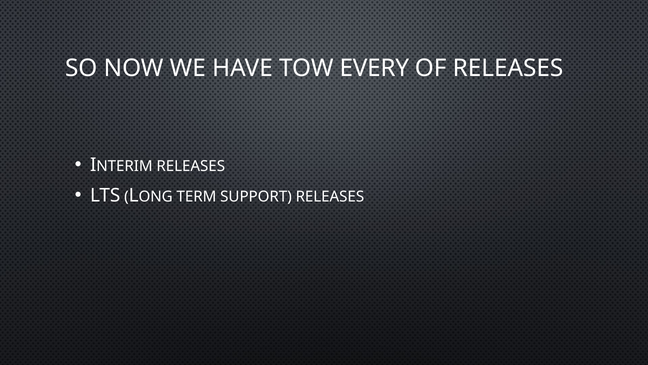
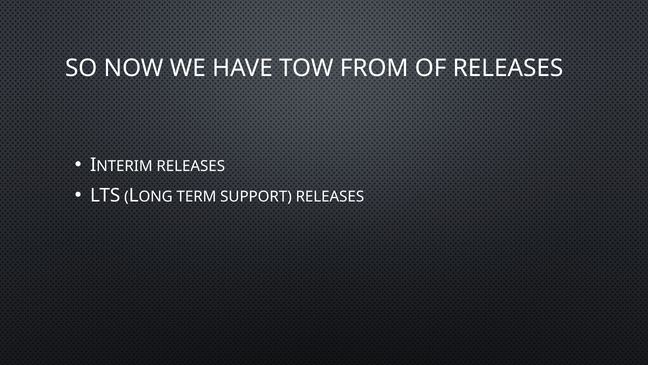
EVERY: EVERY -> FROM
